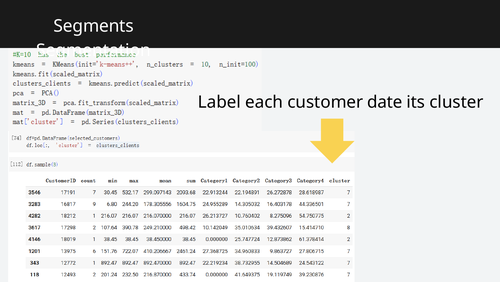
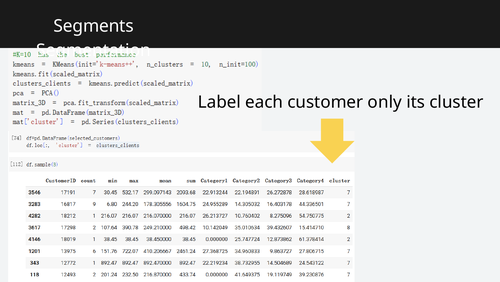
date: date -> only
